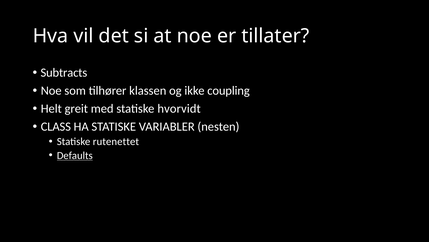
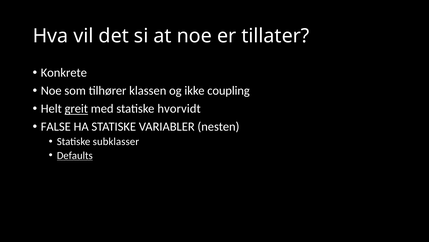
Subtracts: Subtracts -> Konkrete
greit underline: none -> present
CLASS: CLASS -> FALSE
rutenettet: rutenettet -> subklasser
